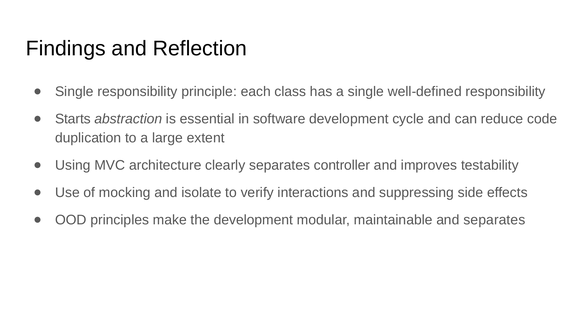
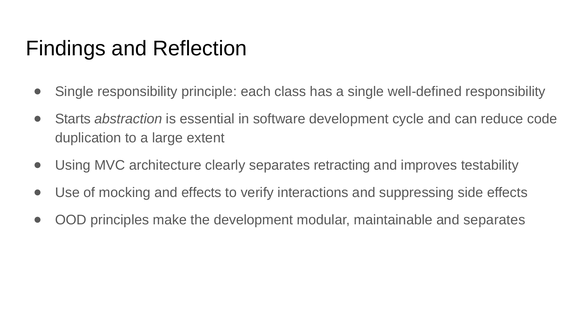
controller: controller -> retracting
and isolate: isolate -> effects
